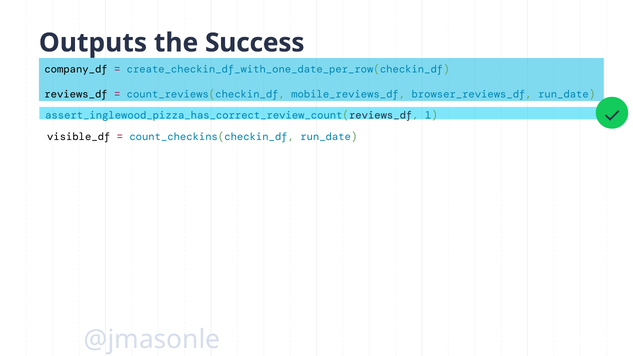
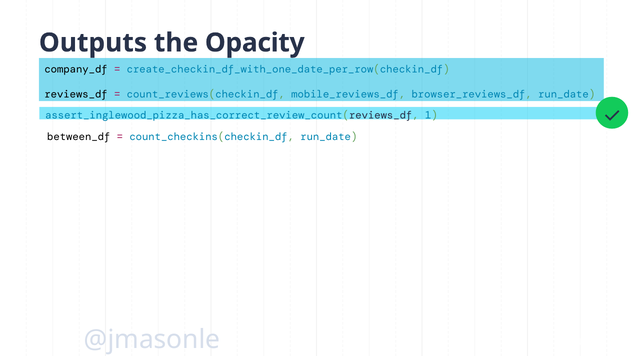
Success: Success -> Opacity
visible_df: visible_df -> between_df
